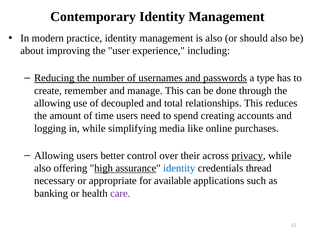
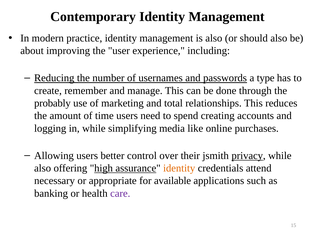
allowing at (52, 103): allowing -> probably
decoupled: decoupled -> marketing
across: across -> jsmith
identity at (179, 168) colour: blue -> orange
thread: thread -> attend
